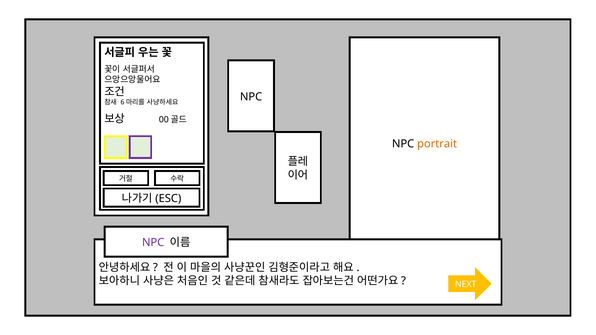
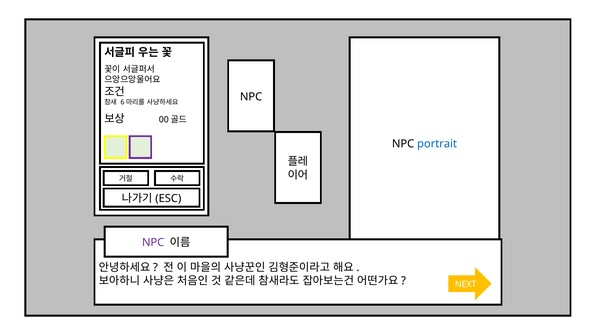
portrait colour: orange -> blue
